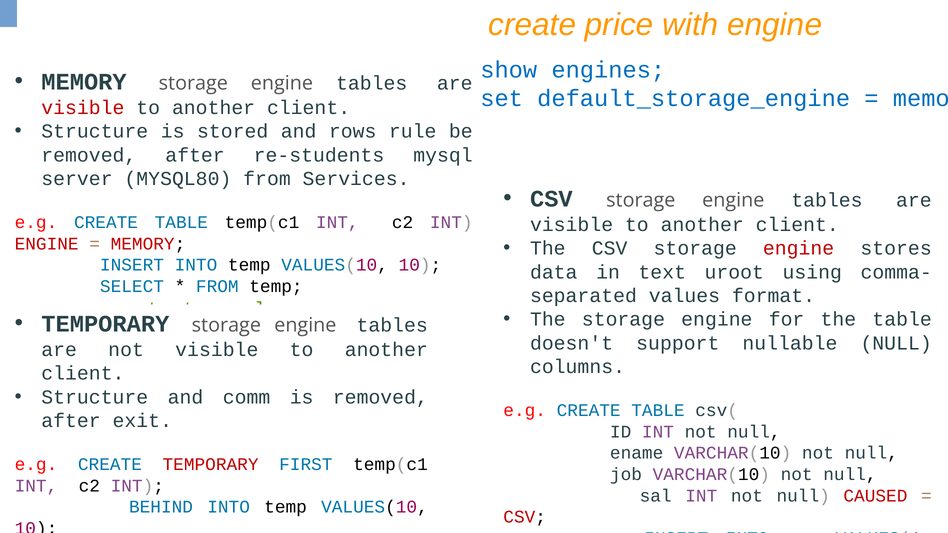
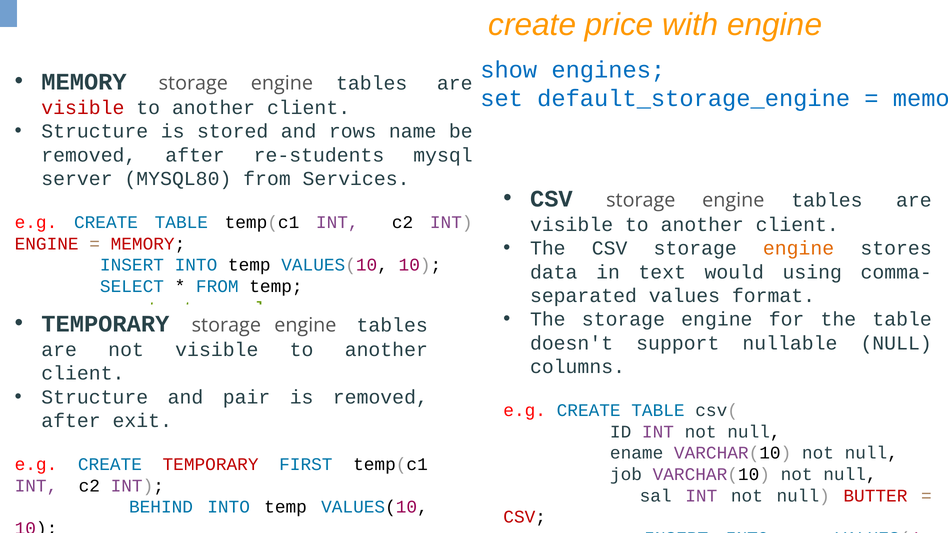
rule: rule -> name
engine at (799, 248) colour: red -> orange
uroot: uroot -> would
comm: comm -> pair
CAUSED: CAUSED -> BUTTER
